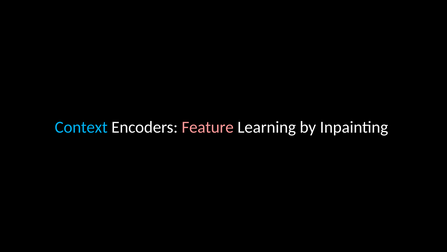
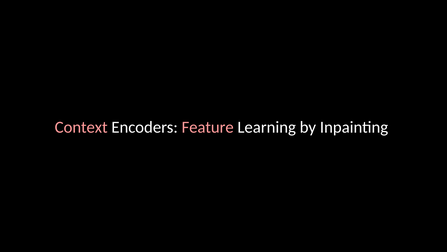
Context colour: light blue -> pink
